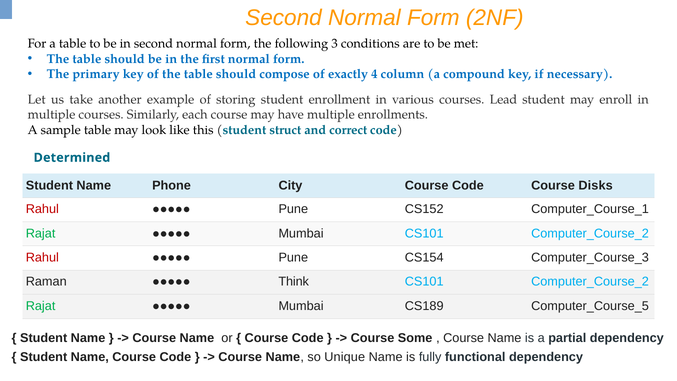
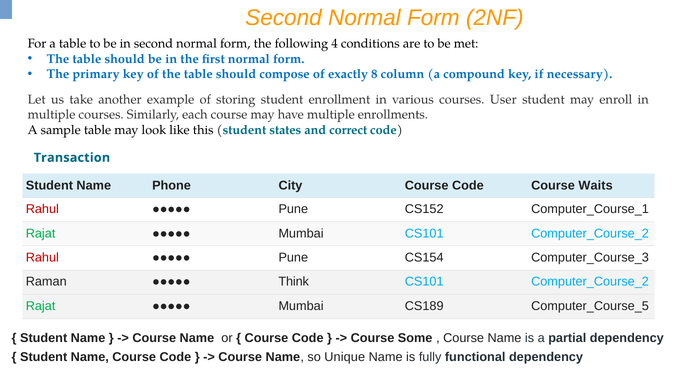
3: 3 -> 4
4: 4 -> 8
Lead: Lead -> User
struct: struct -> states
Determined: Determined -> Transaction
Disks: Disks -> Waits
